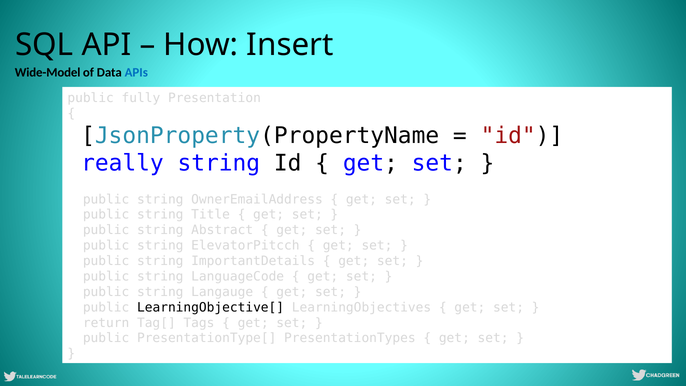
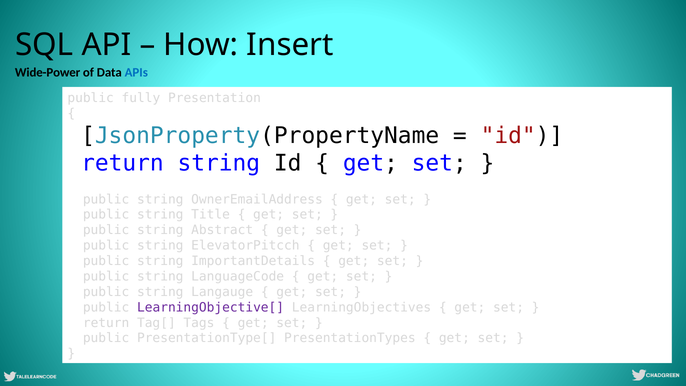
Wide-Model: Wide-Model -> Wide-Power
really at (122, 163): really -> return
LearningObjective[ colour: black -> purple
